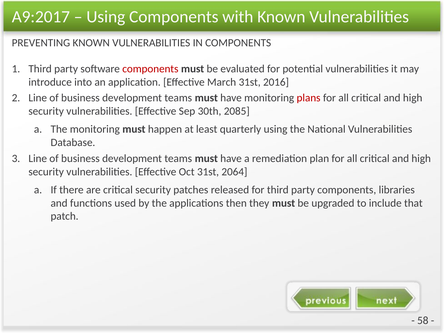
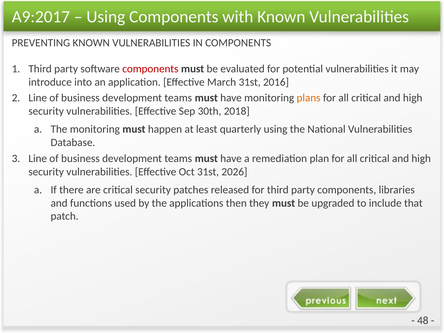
plans colour: red -> orange
2085: 2085 -> 2018
2064: 2064 -> 2026
58: 58 -> 48
